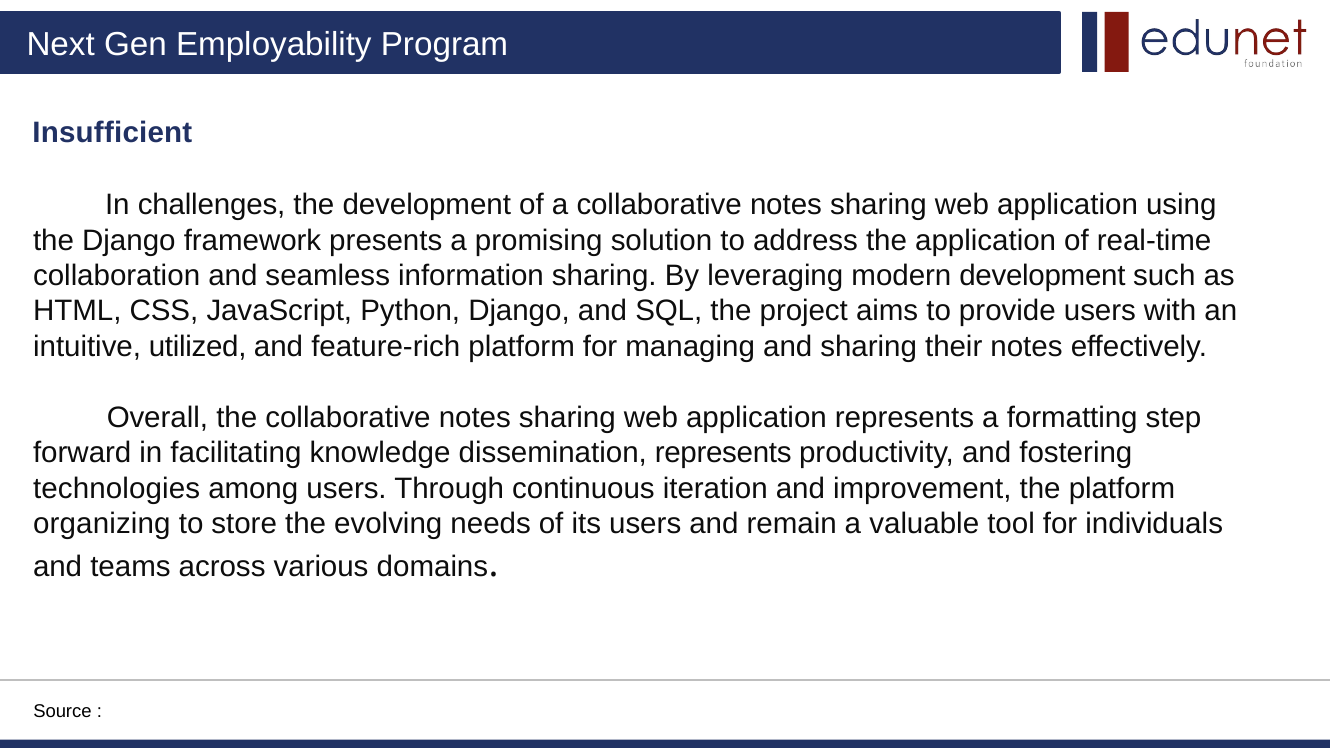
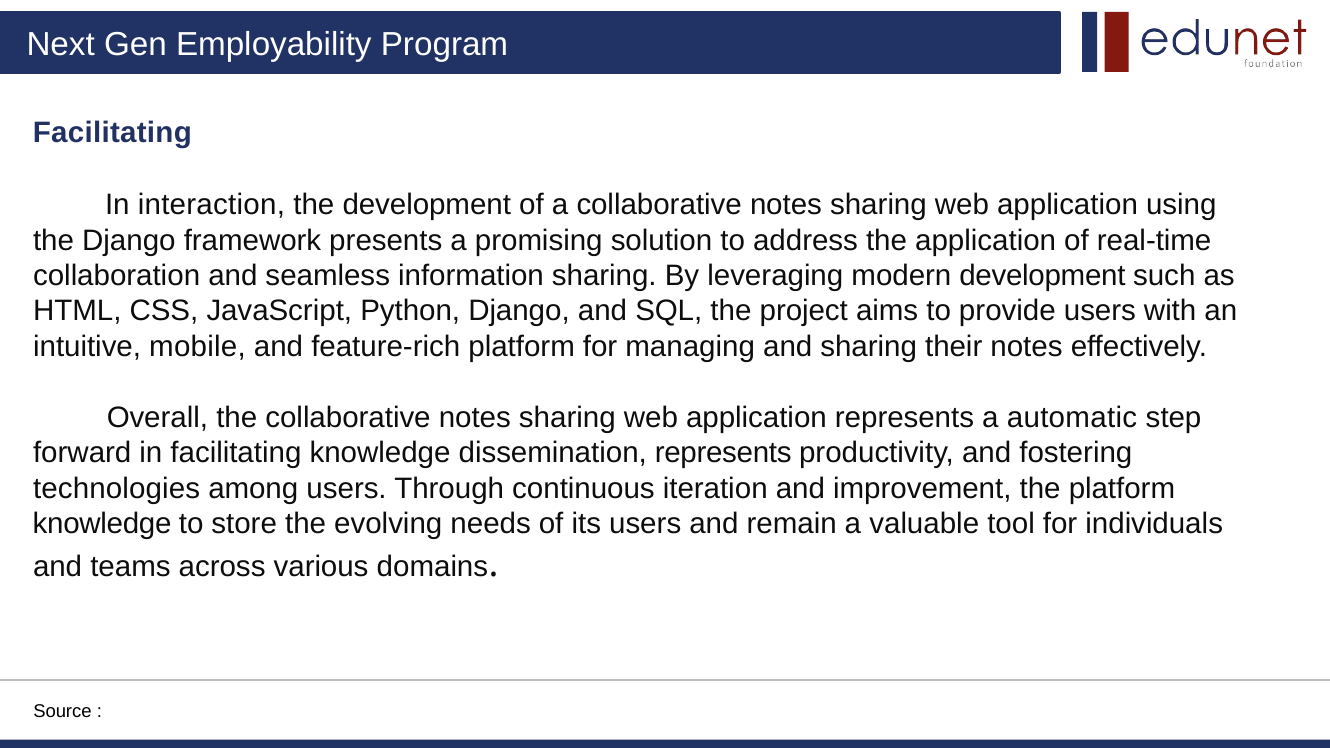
Insufficient at (112, 132): Insufficient -> Facilitating
challenges: challenges -> interaction
utilized: utilized -> mobile
formatting: formatting -> automatic
organizing at (102, 524): organizing -> knowledge
